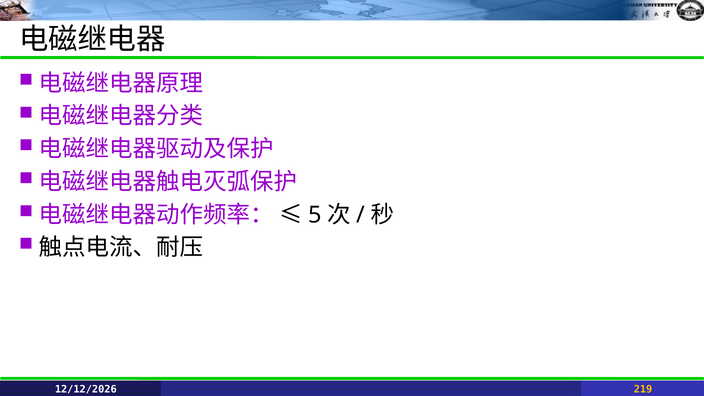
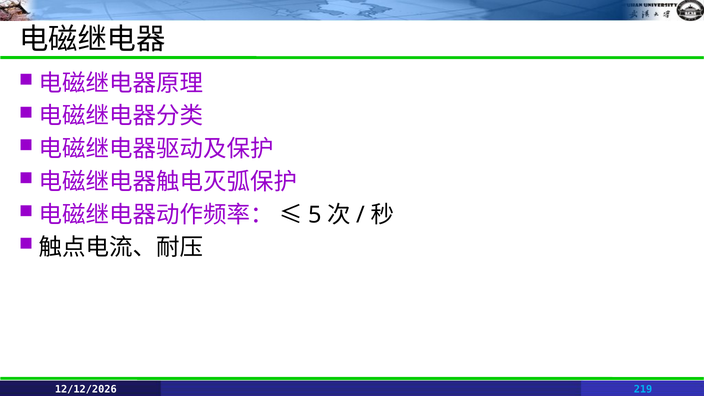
219 colour: yellow -> light blue
